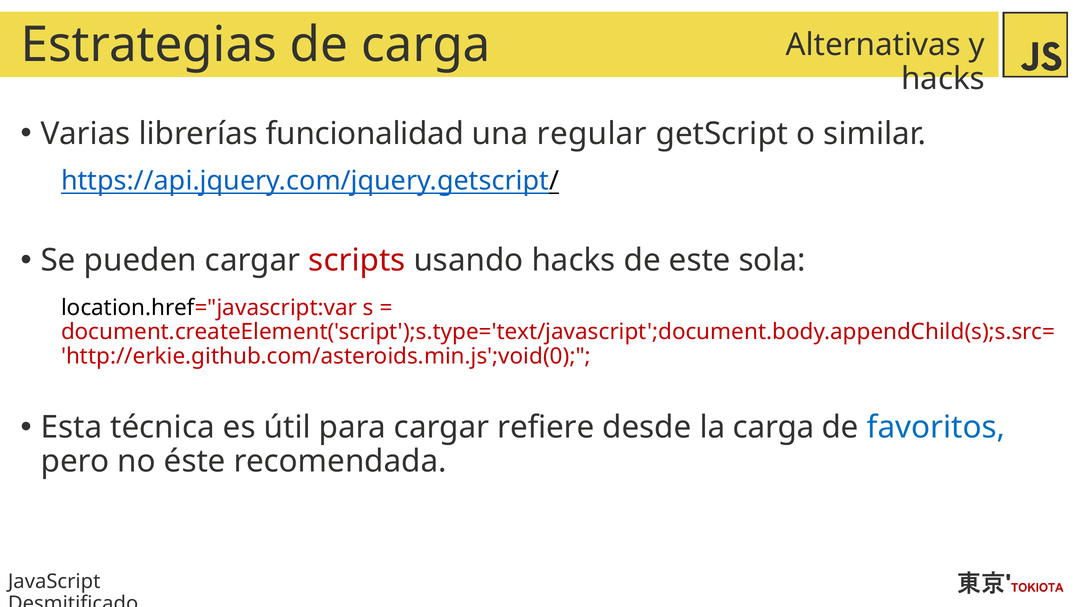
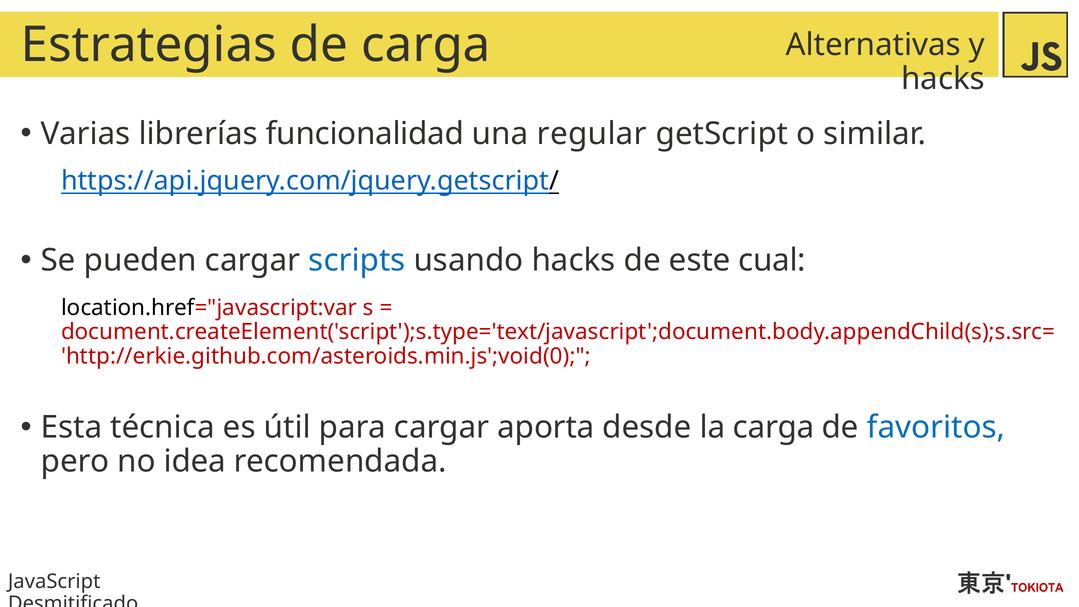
scripts colour: red -> blue
sola: sola -> cual
refiere: refiere -> aporta
éste: éste -> idea
